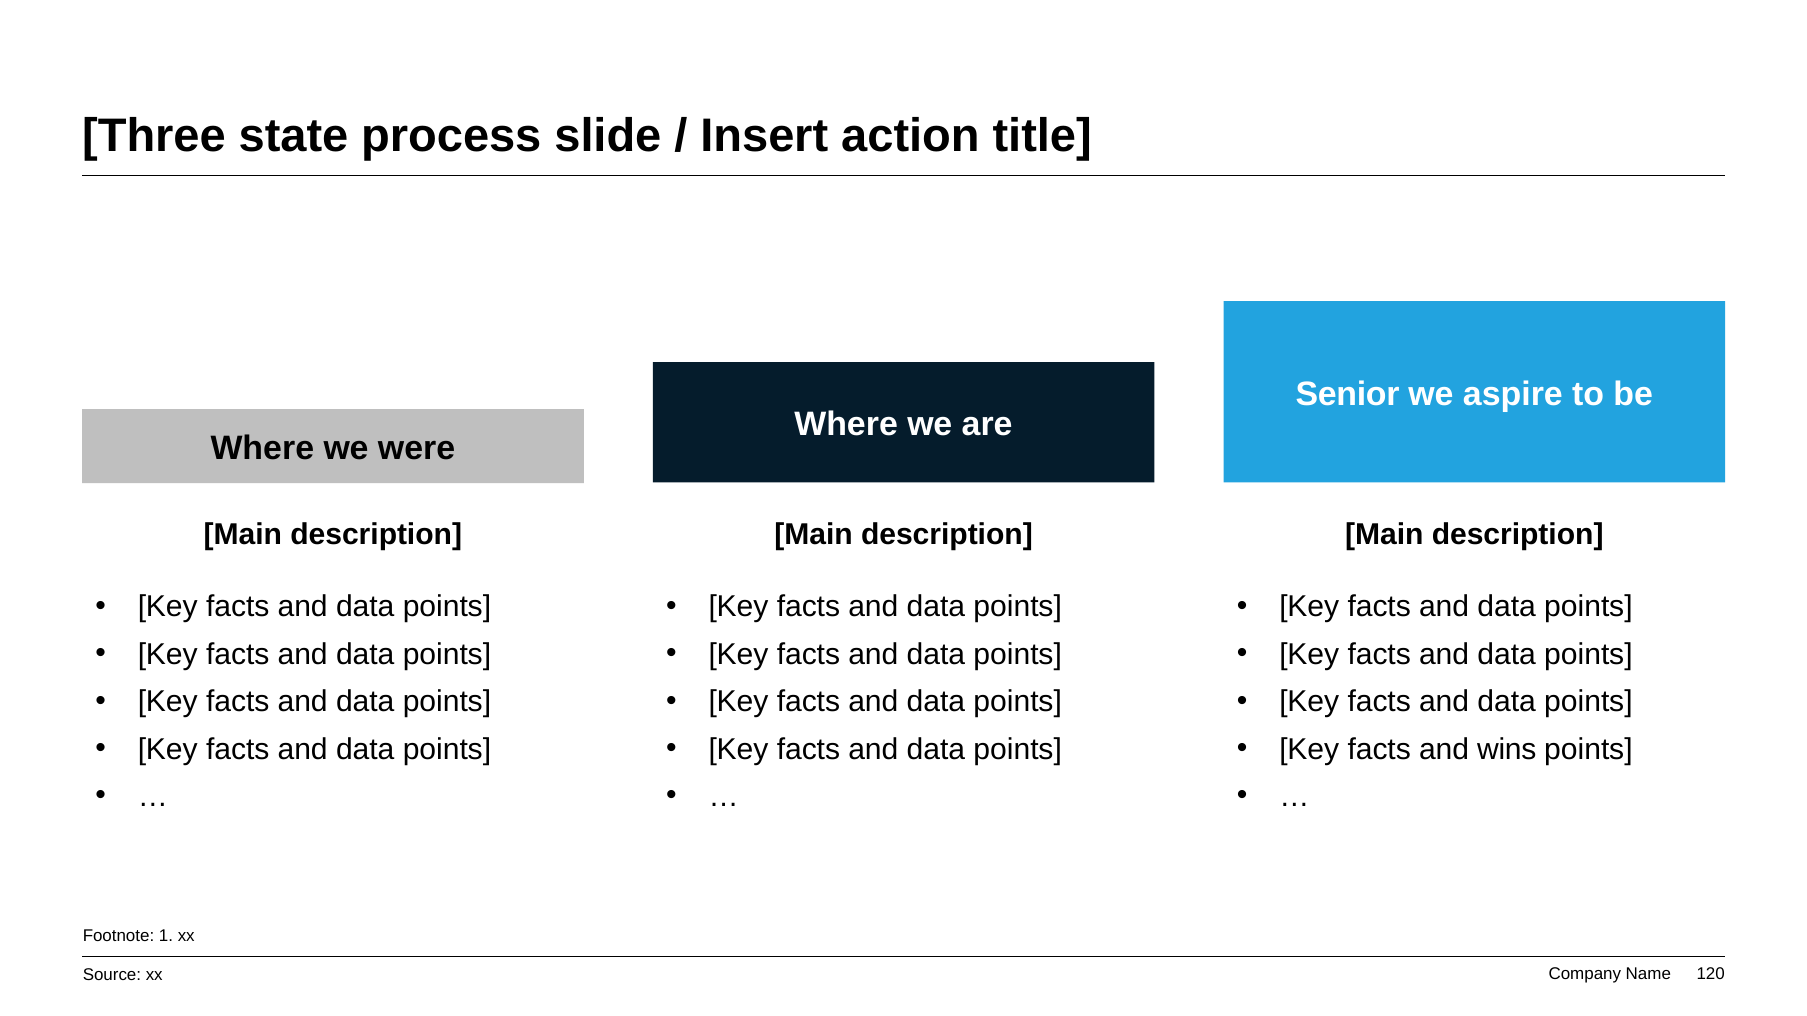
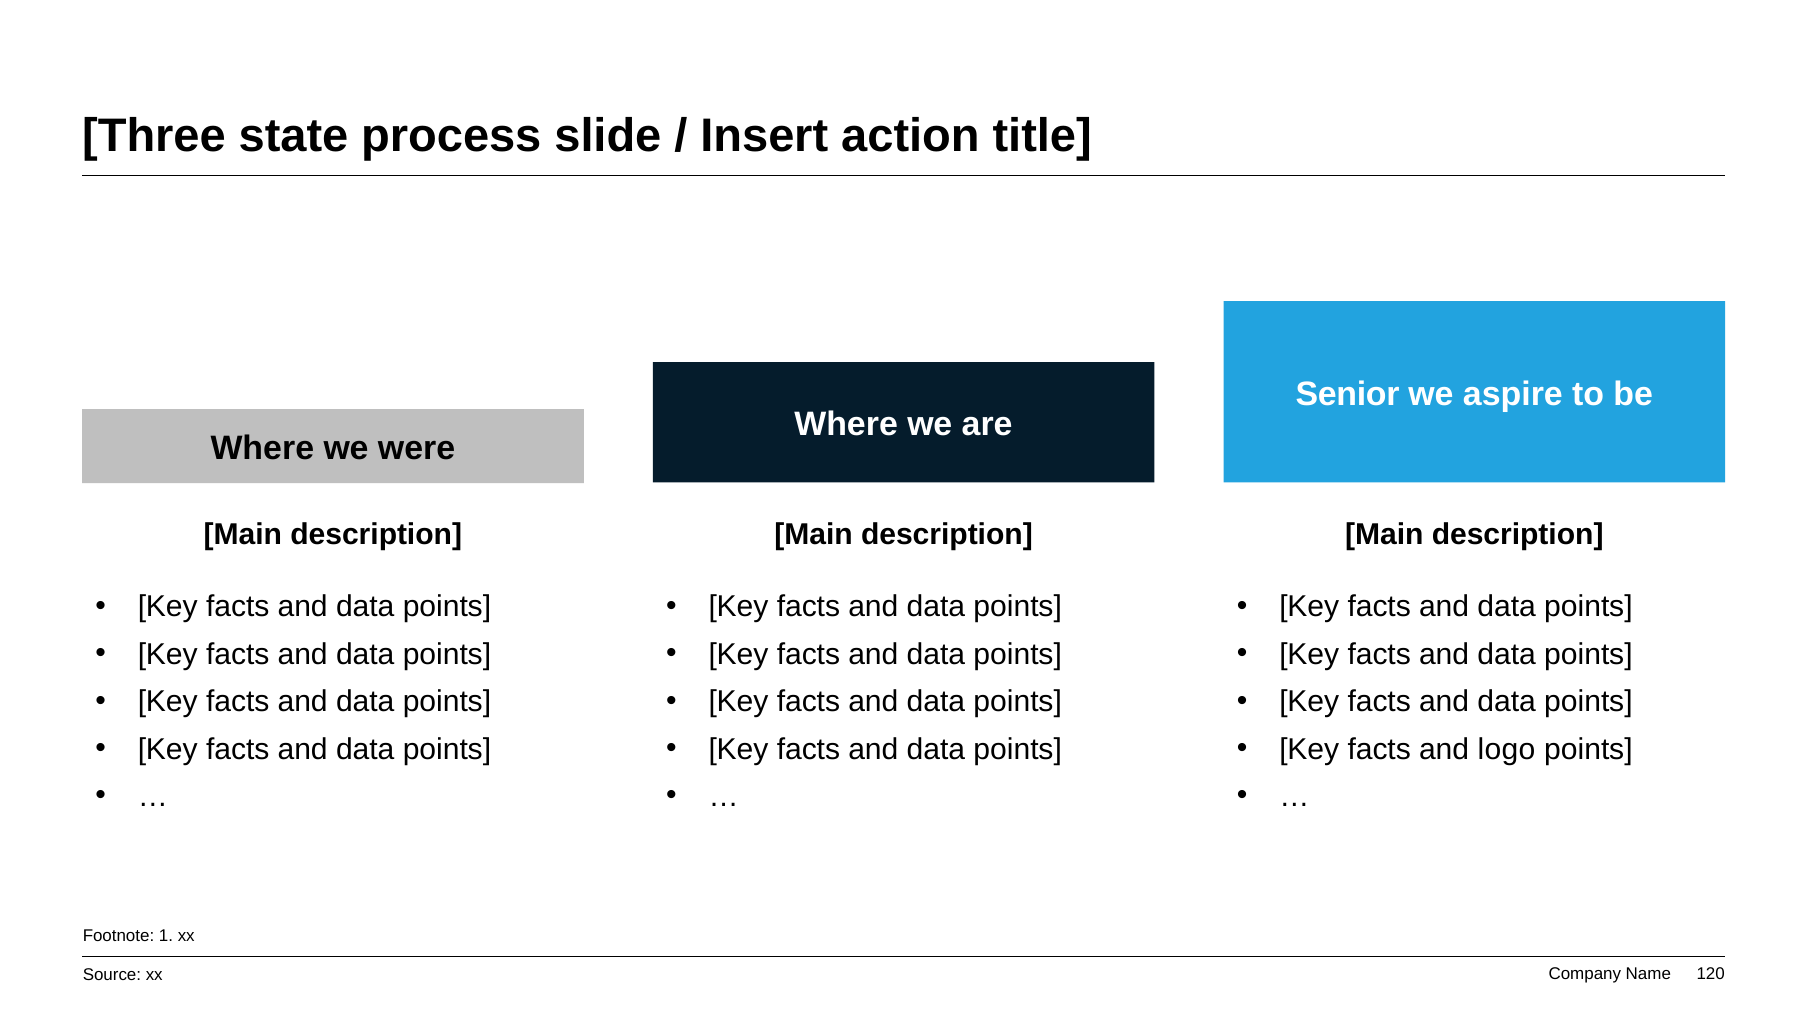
wins: wins -> logo
